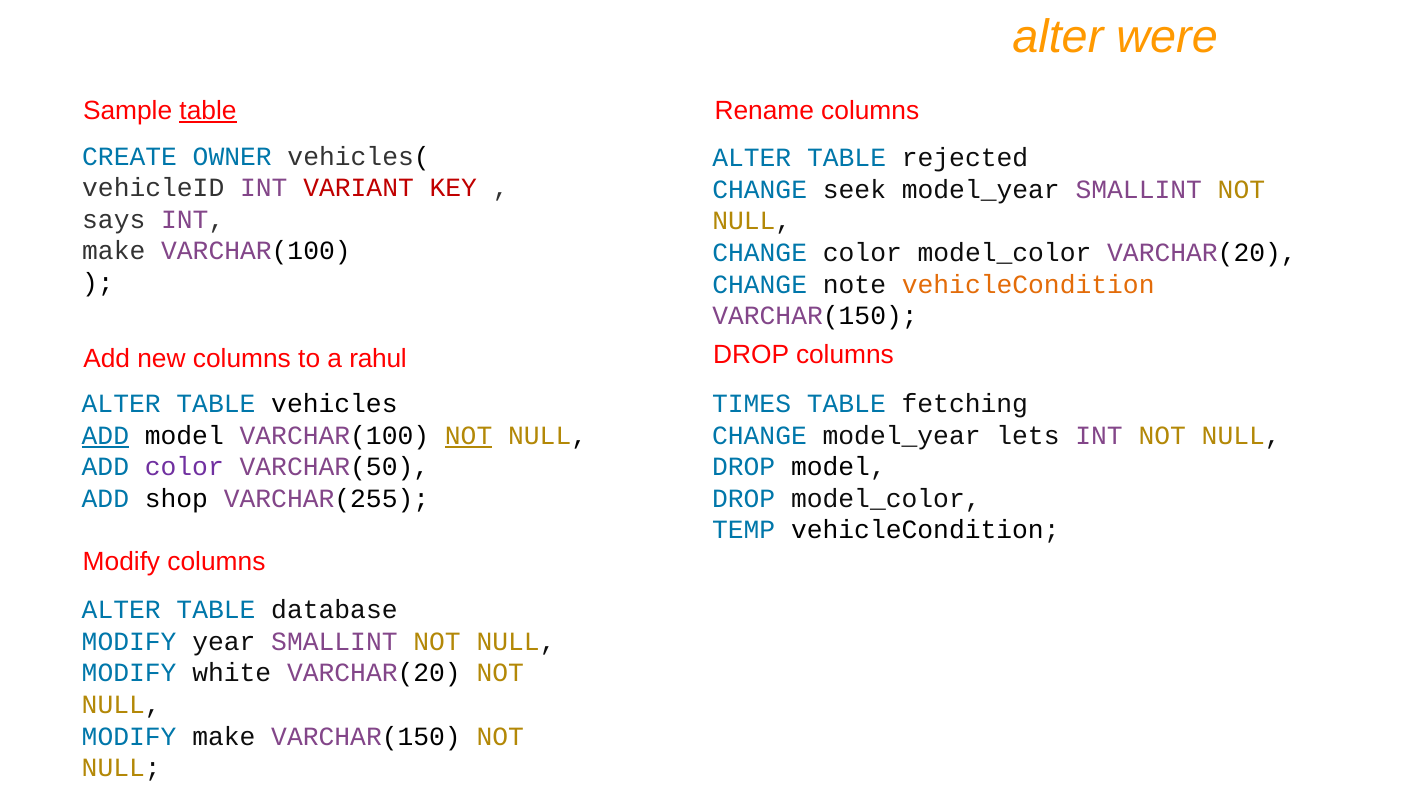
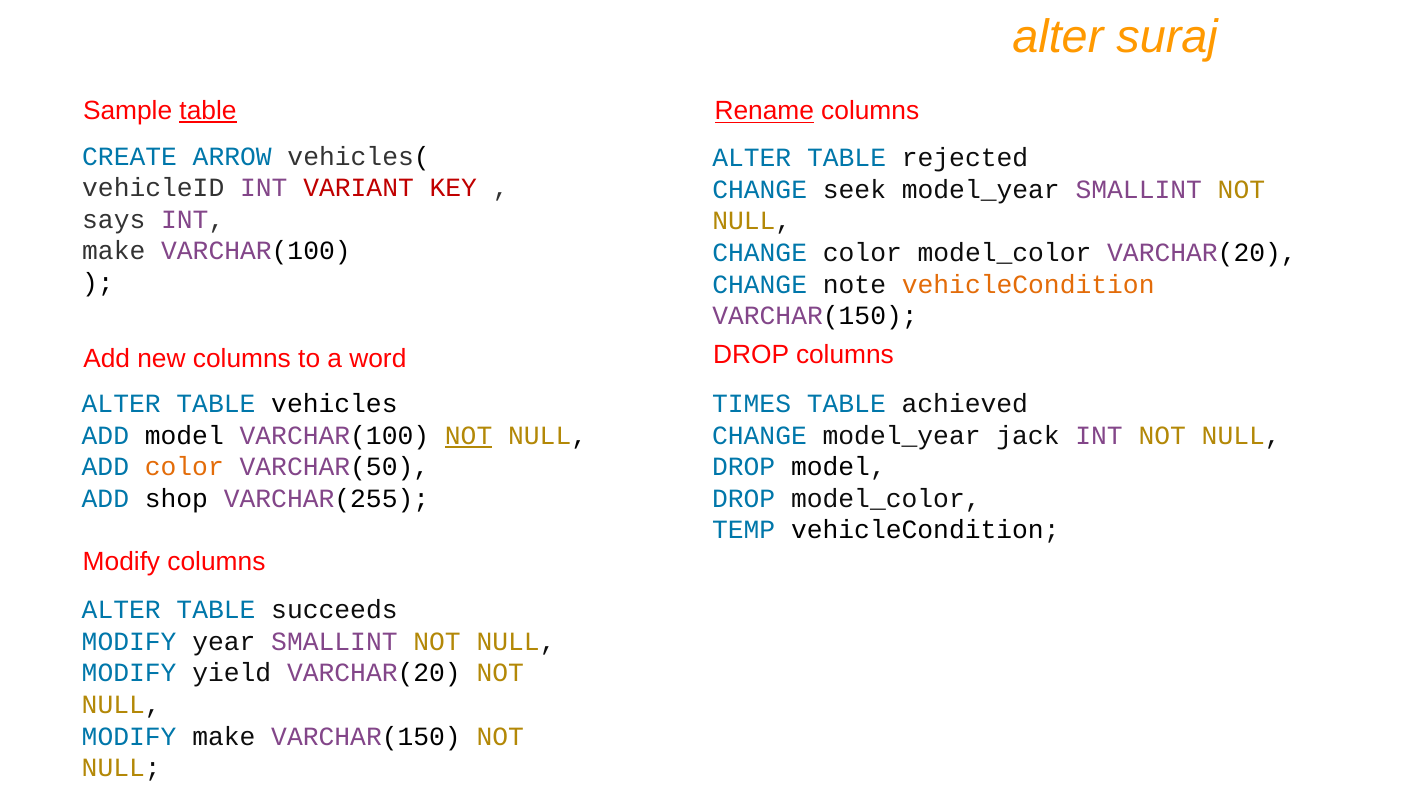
were: were -> suraj
Rename underline: none -> present
OWNER: OWNER -> ARROW
rahul: rahul -> word
fetching: fetching -> achieved
ADD at (105, 435) underline: present -> none
lets: lets -> jack
color at (184, 467) colour: purple -> orange
database: database -> succeeds
white: white -> yield
